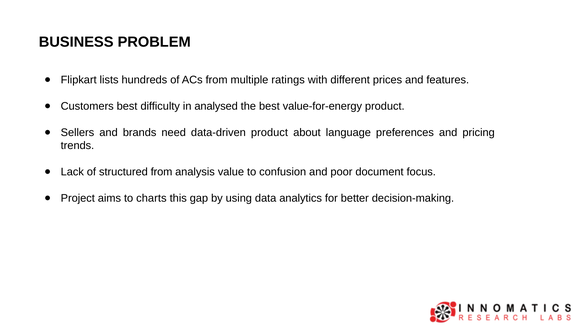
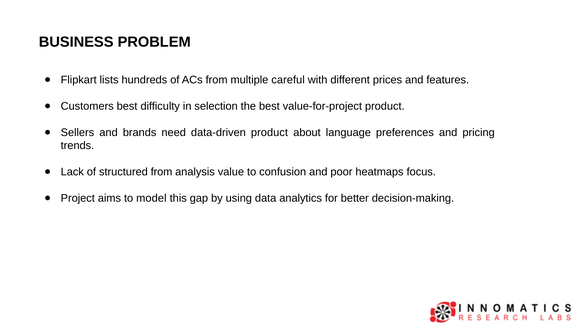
ratings: ratings -> careful
analysed: analysed -> selection
value-for-energy: value-for-energy -> value-for-project
document: document -> heatmaps
charts: charts -> model
